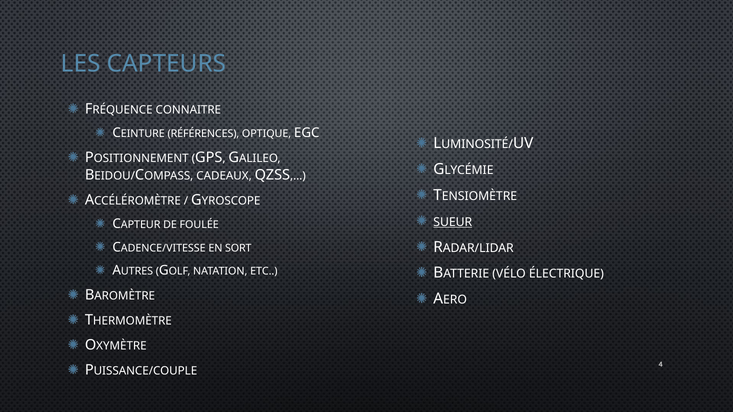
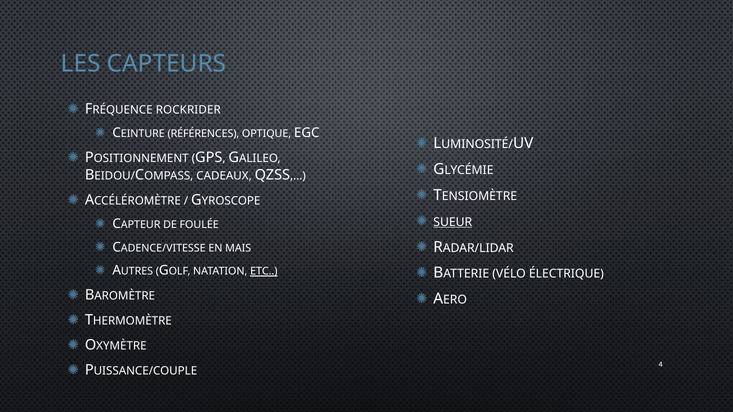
CONNAITRE: CONNAITRE -> ROCKRIDER
SORT: SORT -> MAIS
ETC underline: none -> present
